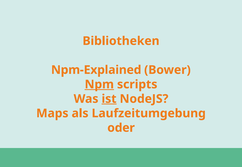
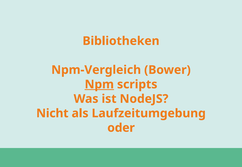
Npm-Explained: Npm-Explained -> Npm-Vergleich
ist underline: present -> none
Maps: Maps -> Nicht
